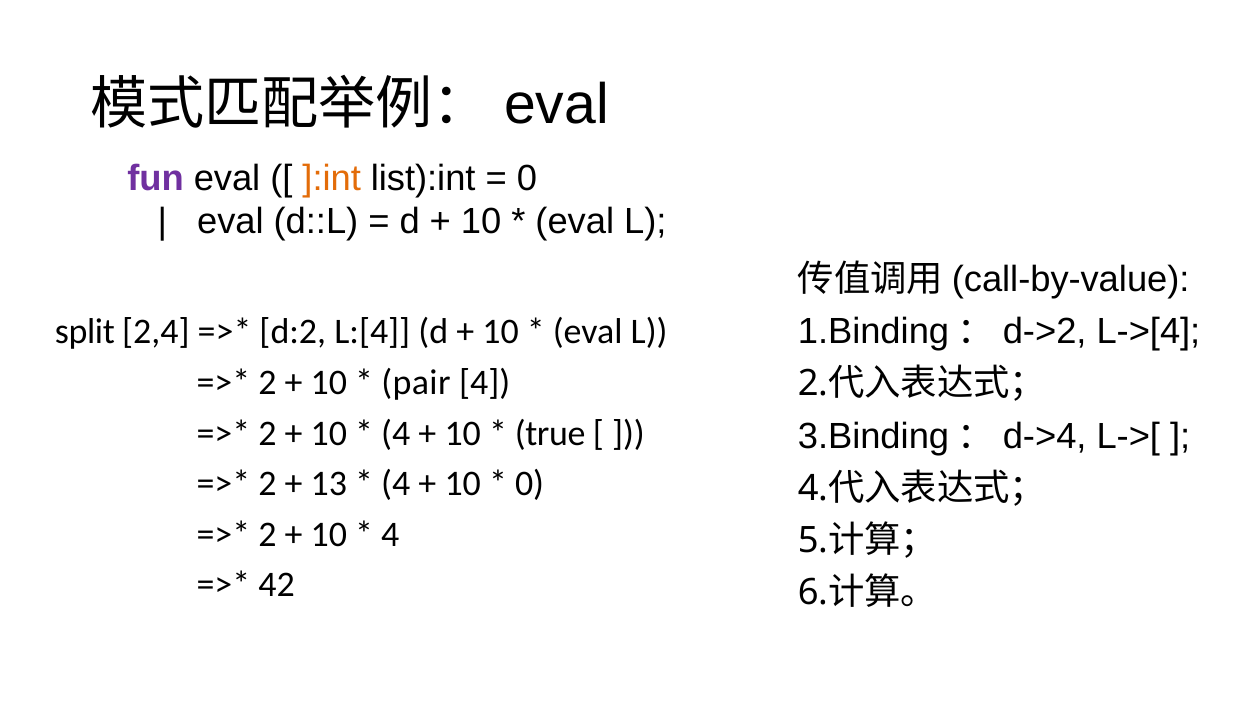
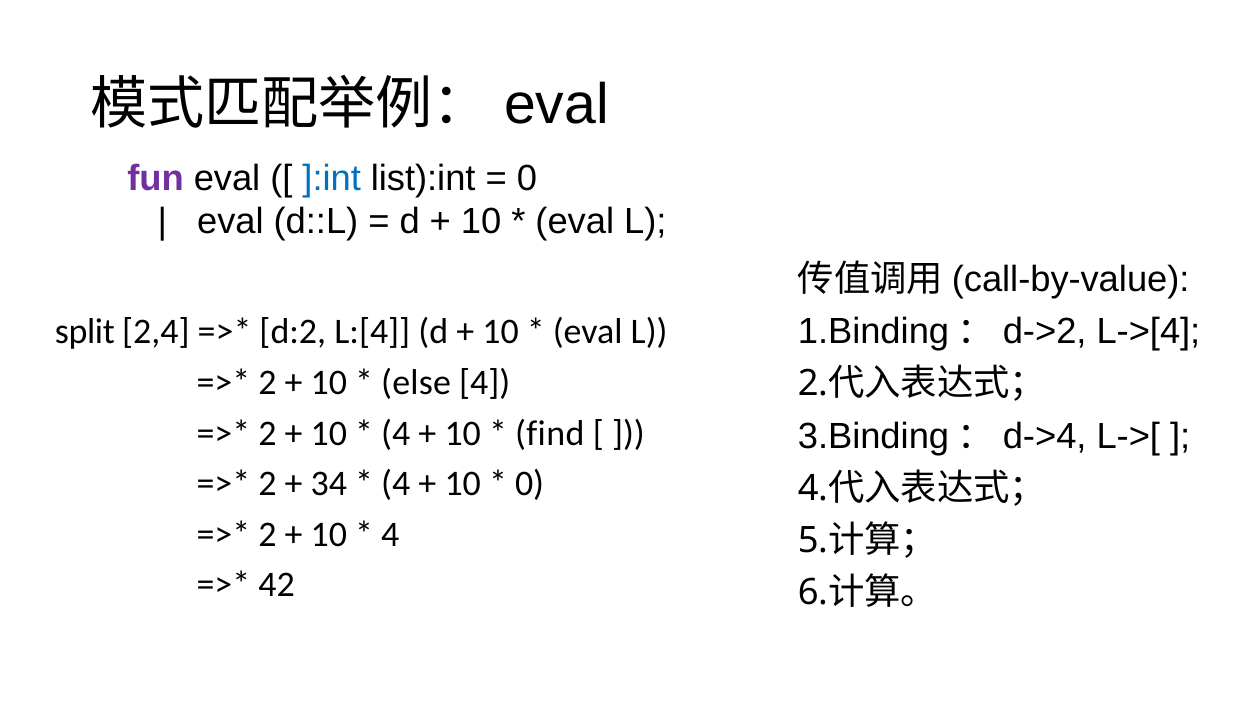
]:int colour: orange -> blue
pair: pair -> else
true: true -> find
13: 13 -> 34
